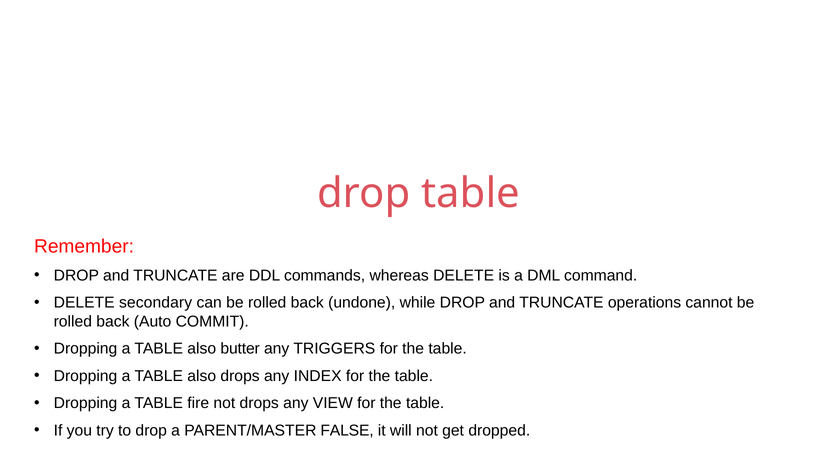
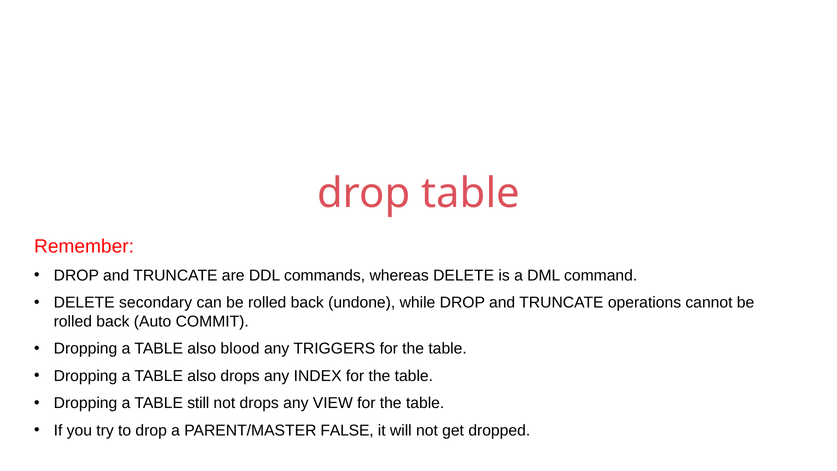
butter: butter -> blood
fire: fire -> still
